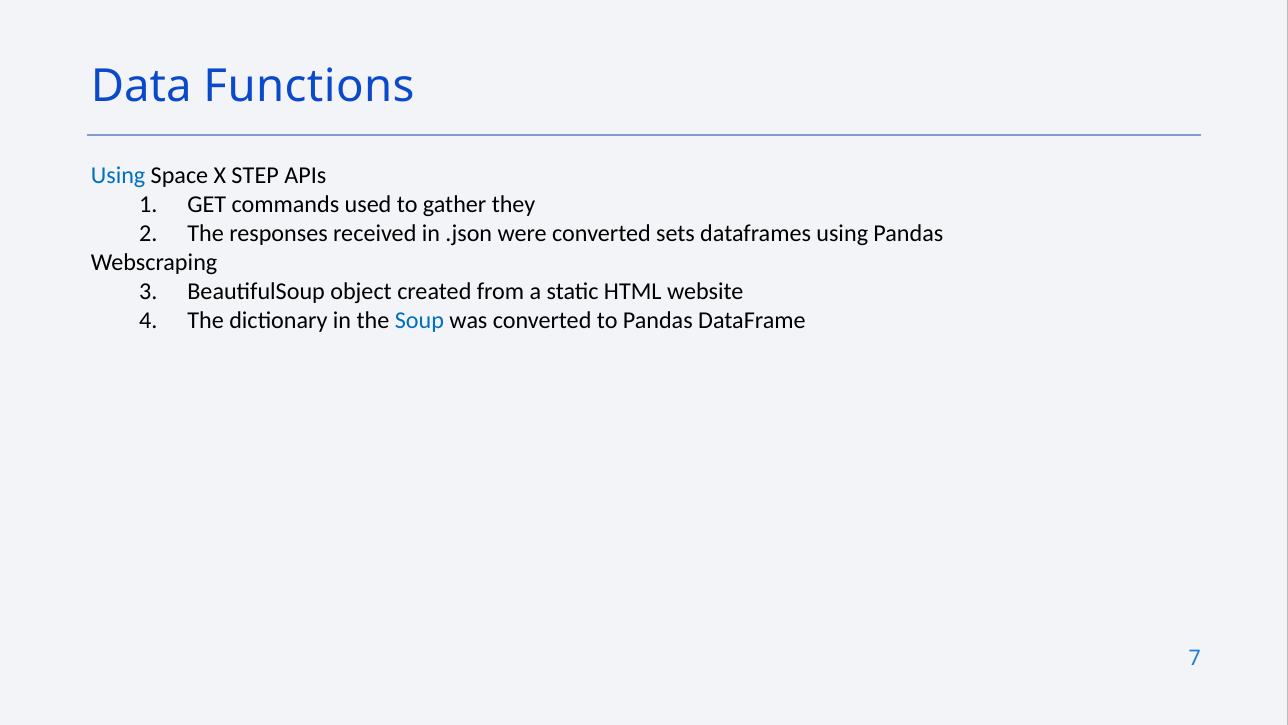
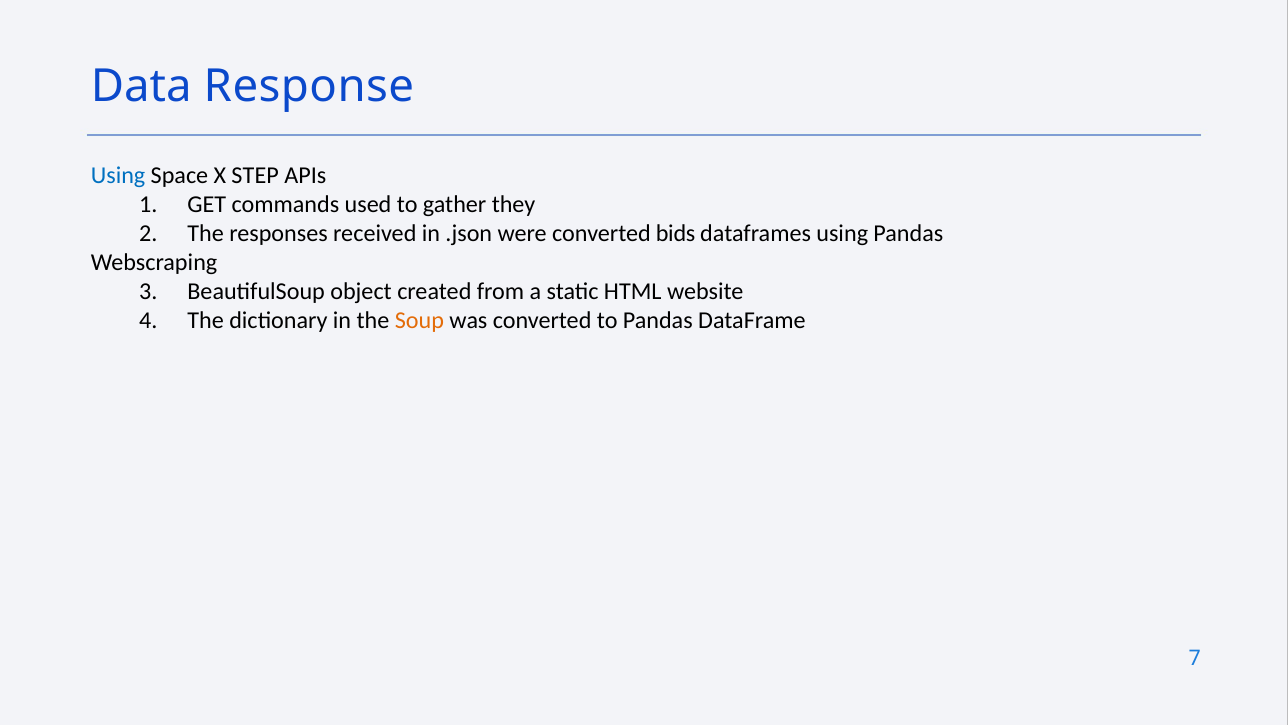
Functions: Functions -> Response
sets: sets -> bids
Soup colour: blue -> orange
